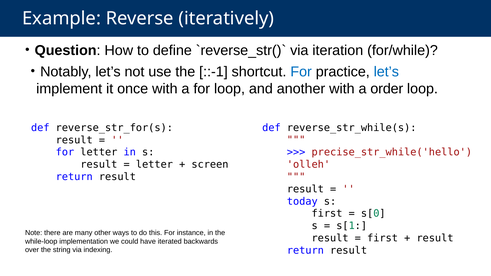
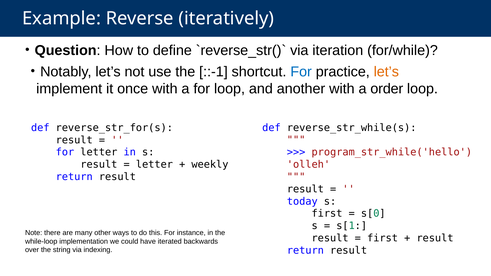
let’s at (386, 72) colour: blue -> orange
precise_str_while('hello: precise_str_while('hello -> program_str_while('hello
screen: screen -> weekly
